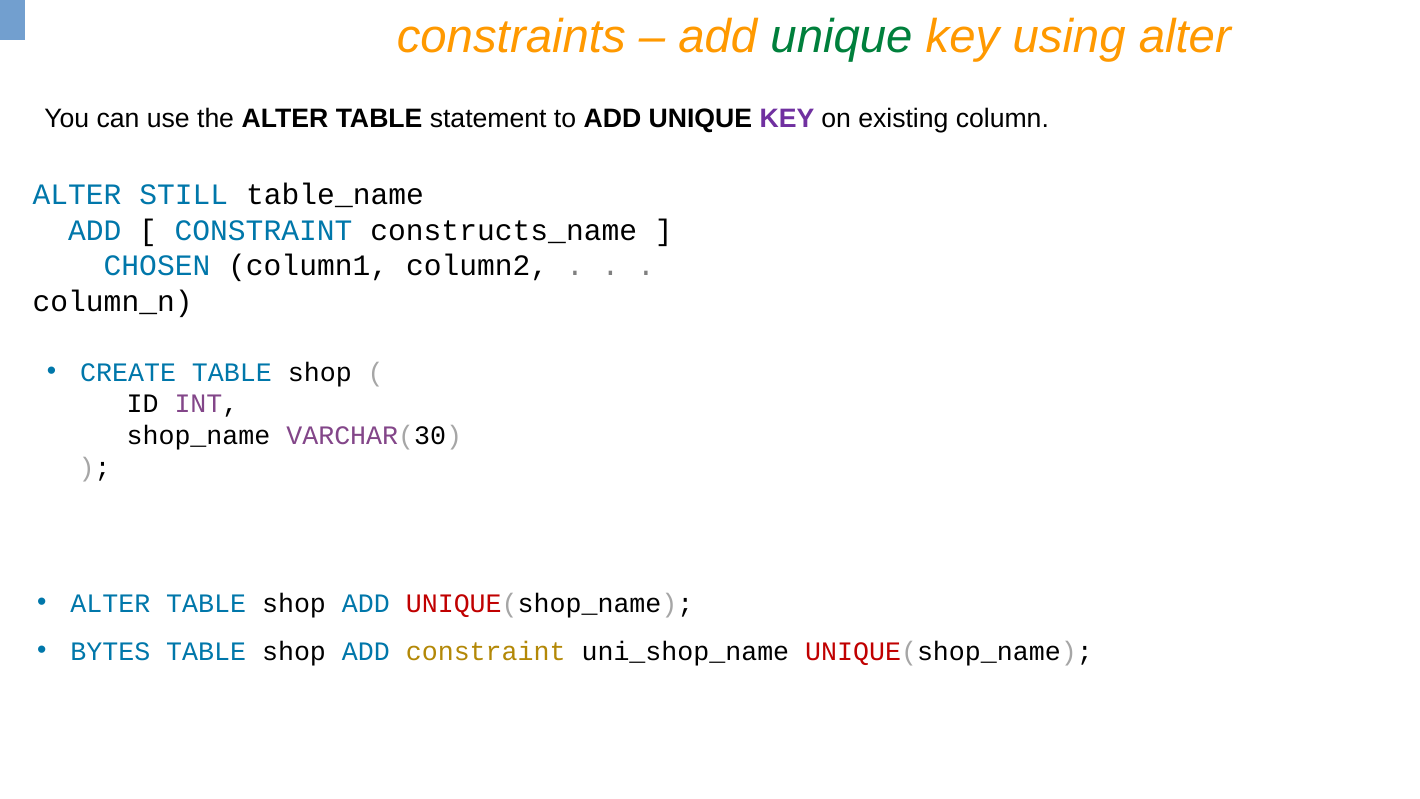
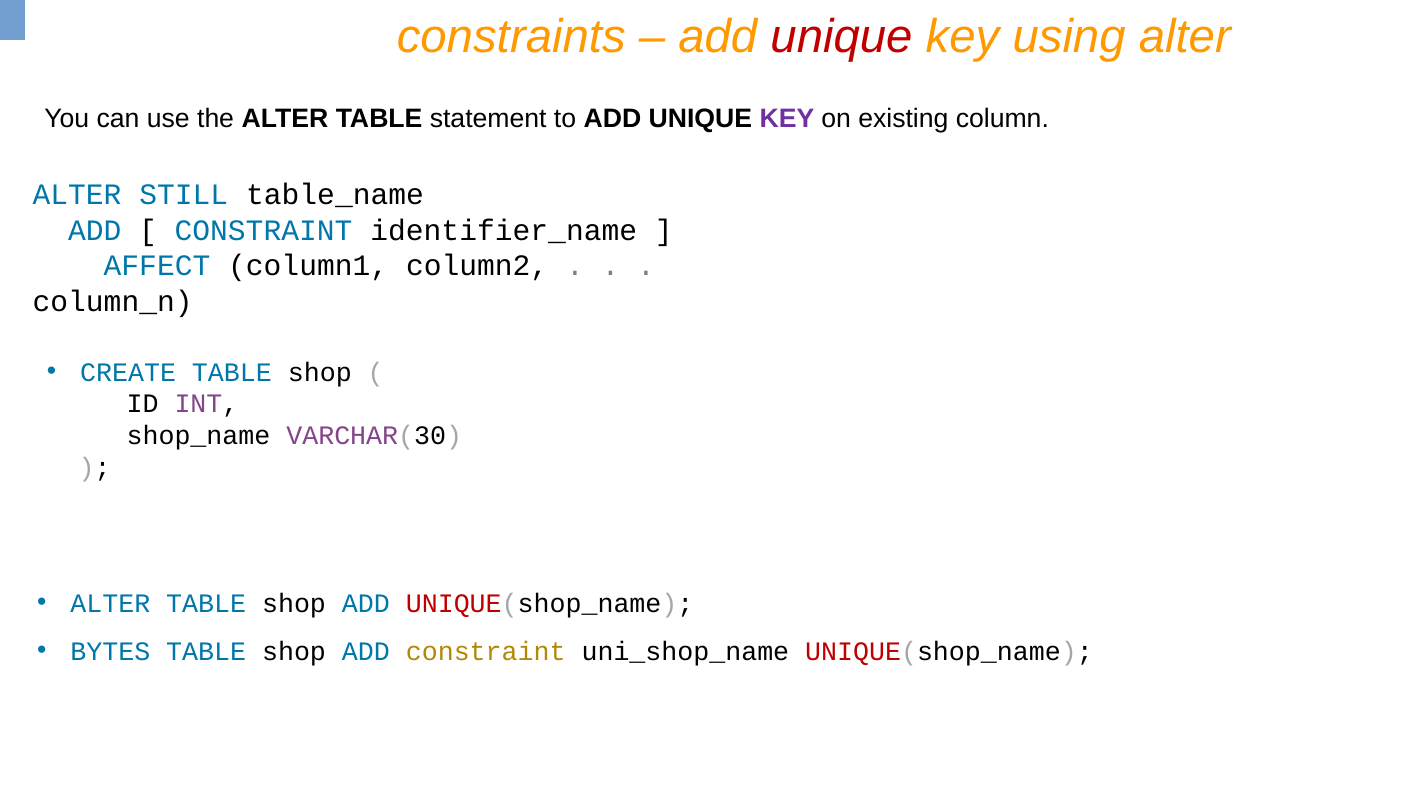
unique at (841, 37) colour: green -> red
constructs_name: constructs_name -> identifier_name
CHOSEN: CHOSEN -> AFFECT
